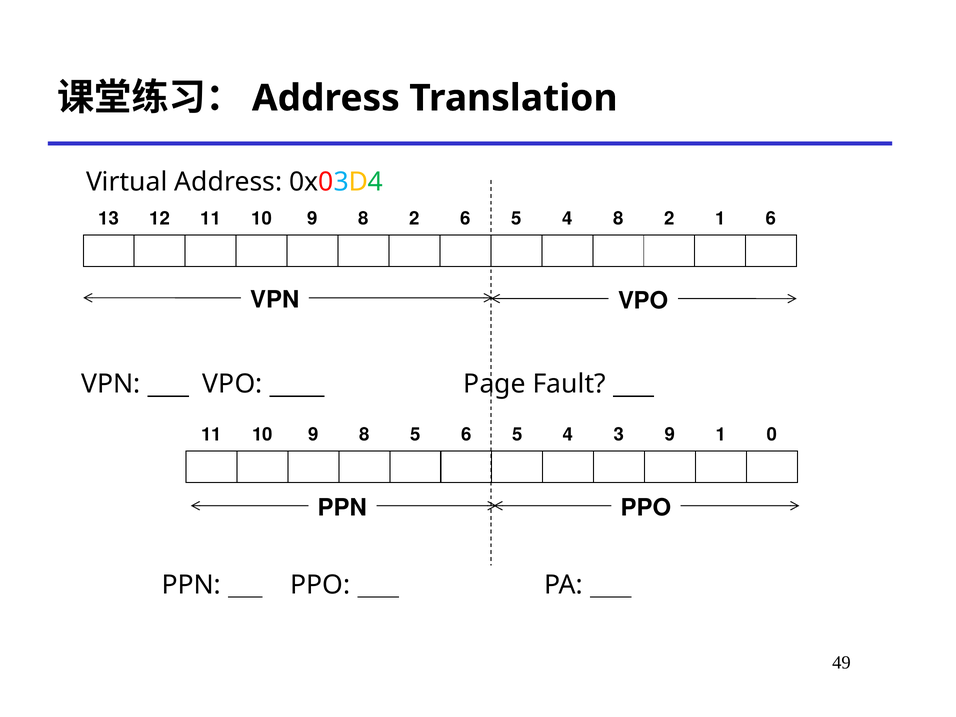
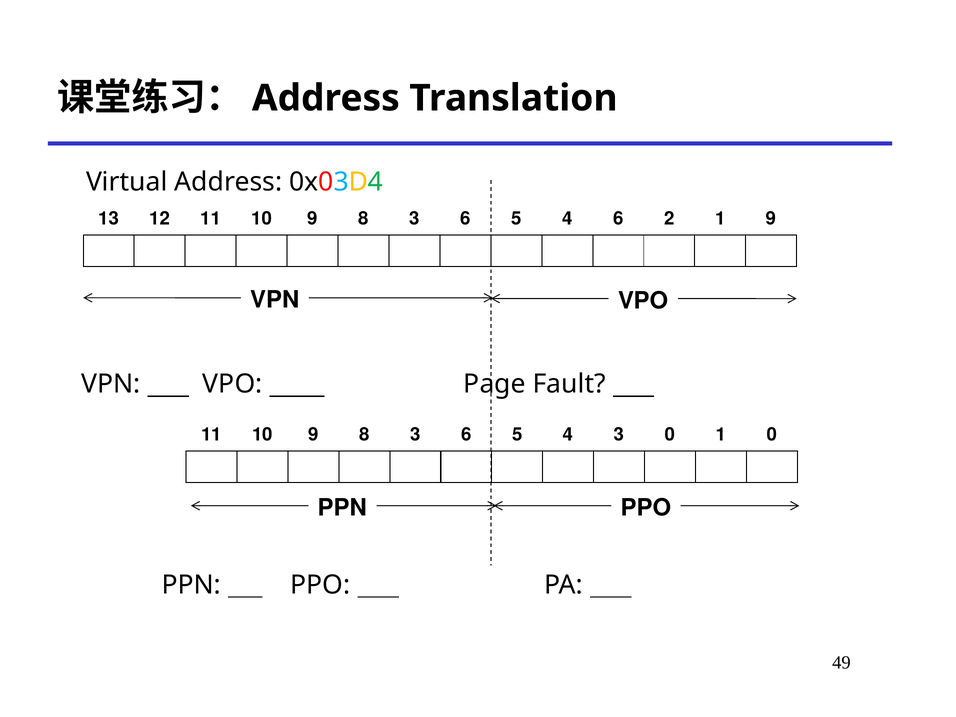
2 at (414, 219): 2 -> 3
4 8: 8 -> 6
1 6: 6 -> 9
5 at (415, 435): 5 -> 3
3 9: 9 -> 0
